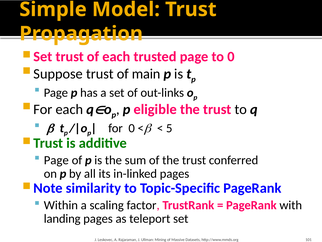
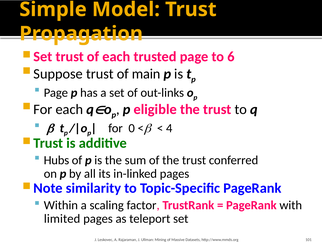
to 0: 0 -> 6
5: 5 -> 4
Page at (56, 160): Page -> Hubs
landing: landing -> limited
